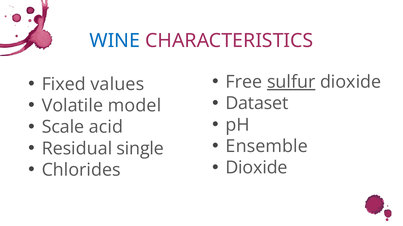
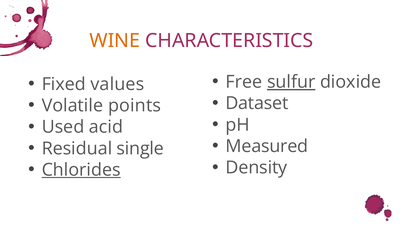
WINE colour: blue -> orange
model: model -> points
Scale: Scale -> Used
Ensemble: Ensemble -> Measured
Dioxide at (256, 168): Dioxide -> Density
Chlorides underline: none -> present
